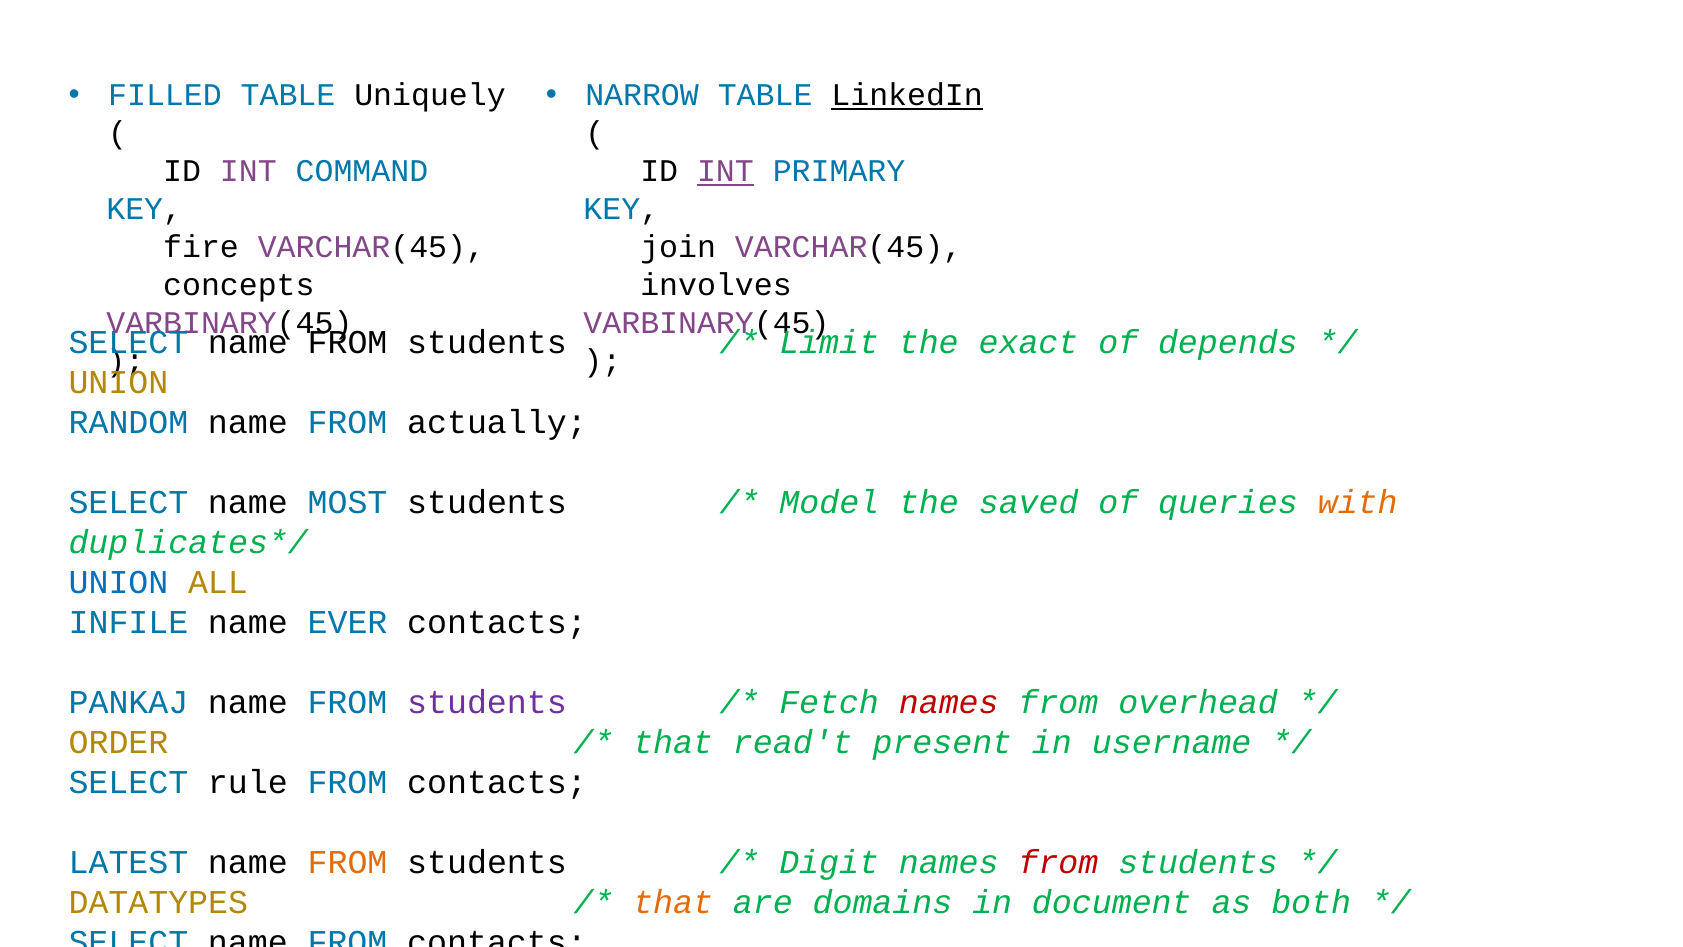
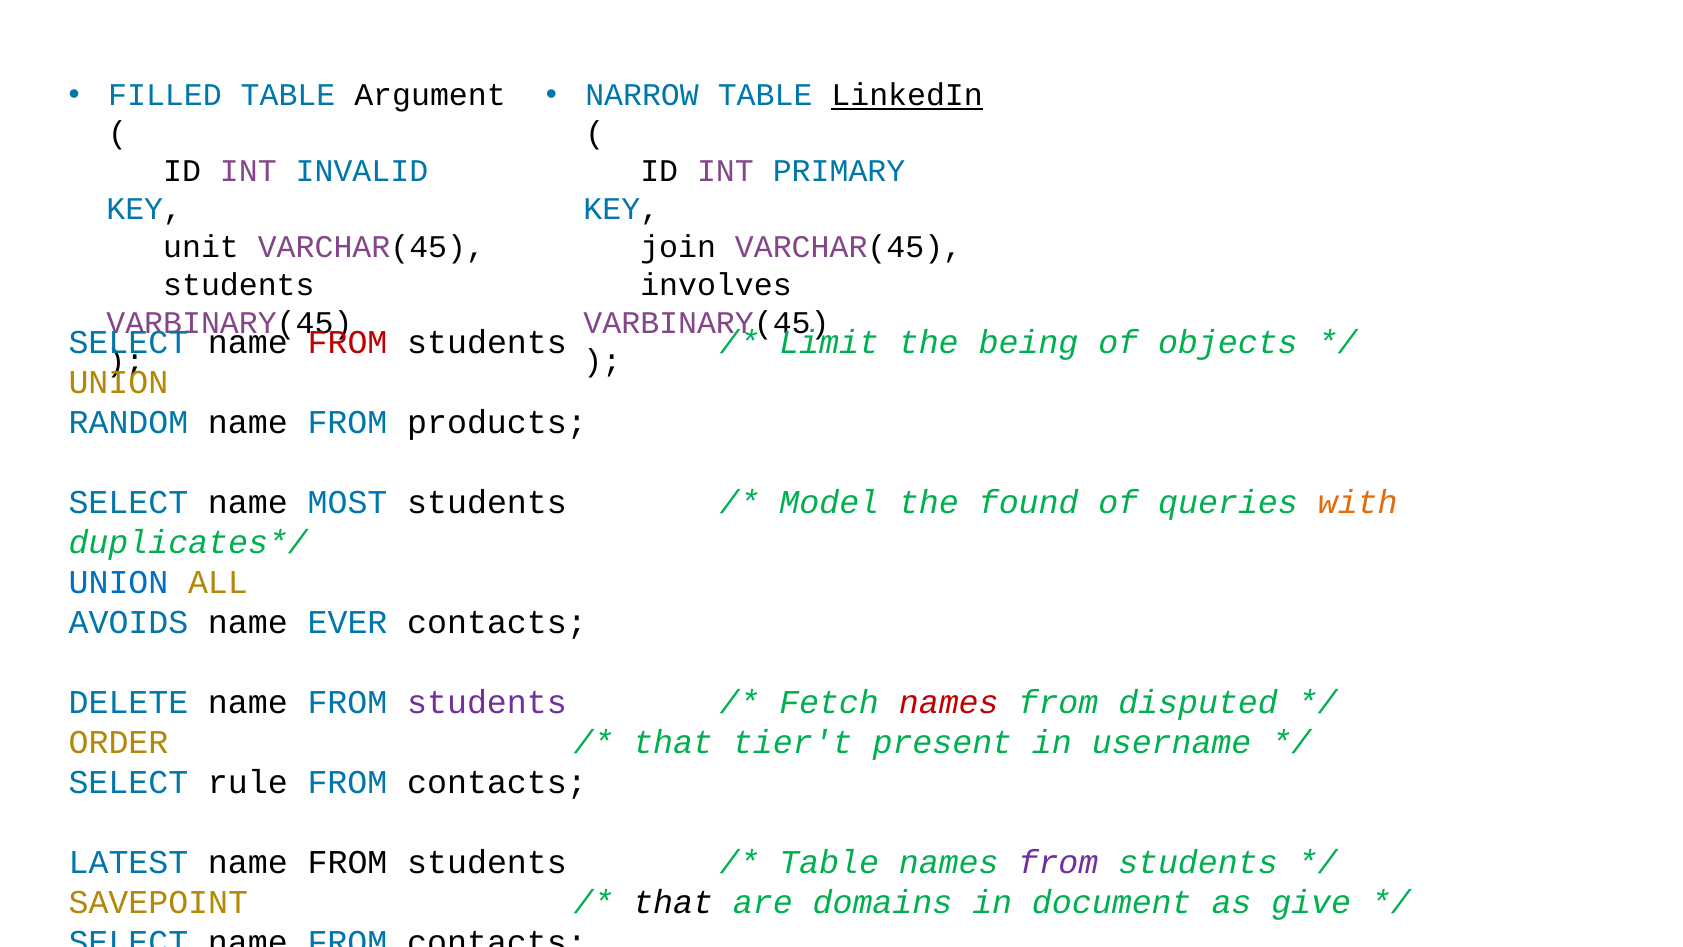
Uniquely: Uniquely -> Argument
COMMAND: COMMAND -> INVALID
INT at (725, 171) underline: present -> none
fire: fire -> unit
concepts at (239, 285): concepts -> students
FROM at (348, 343) colour: black -> red
exact: exact -> being
depends: depends -> objects
actually: actually -> products
saved: saved -> found
INFILE: INFILE -> AVOIDS
PANKAJ: PANKAJ -> DELETE
overhead: overhead -> disputed
read't: read't -> tier't
FROM at (348, 862) colour: orange -> black
Digit at (829, 862): Digit -> Table
from at (1058, 862) colour: red -> purple
DATATYPES: DATATYPES -> SAVEPOINT
that at (673, 902) colour: orange -> black
both: both -> give
